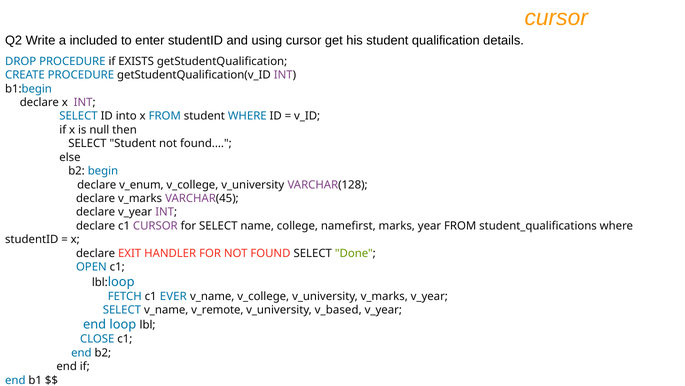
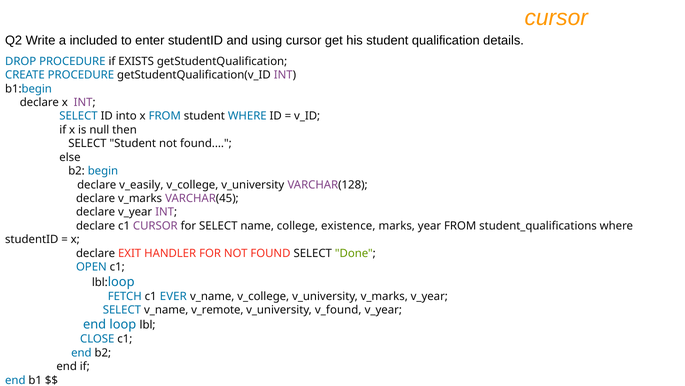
v_enum: v_enum -> v_easily
namefirst: namefirst -> existence
v_based: v_based -> v_found
